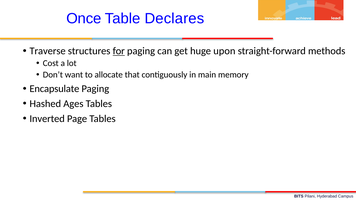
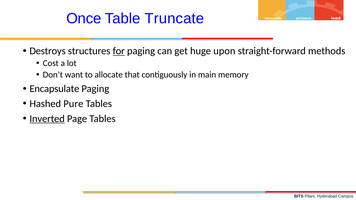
Declares: Declares -> Truncate
Traverse: Traverse -> Destroys
Ages: Ages -> Pure
Inverted underline: none -> present
